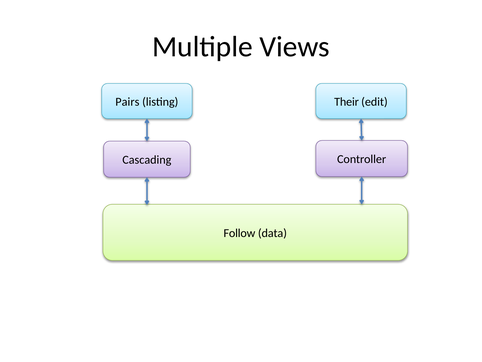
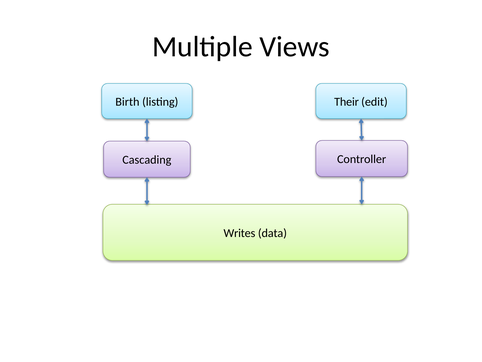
Pairs: Pairs -> Birth
Follow: Follow -> Writes
